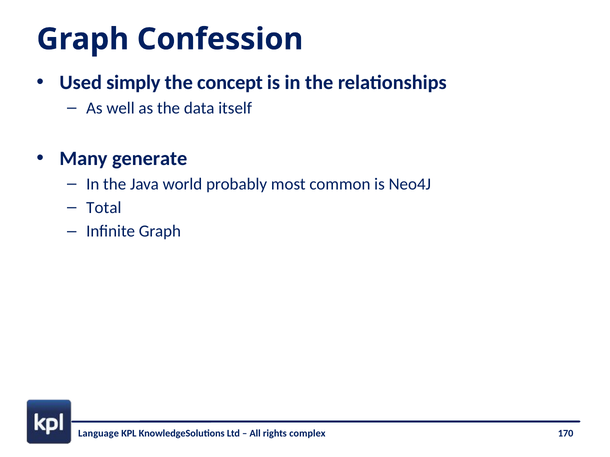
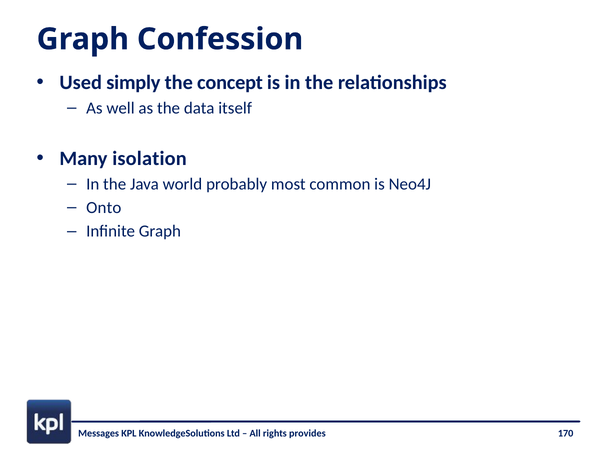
generate: generate -> isolation
Total: Total -> Onto
Language: Language -> Messages
complex: complex -> provides
